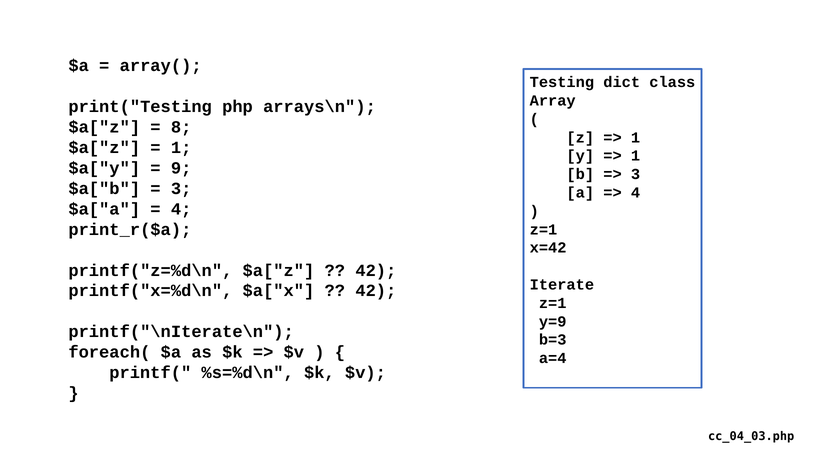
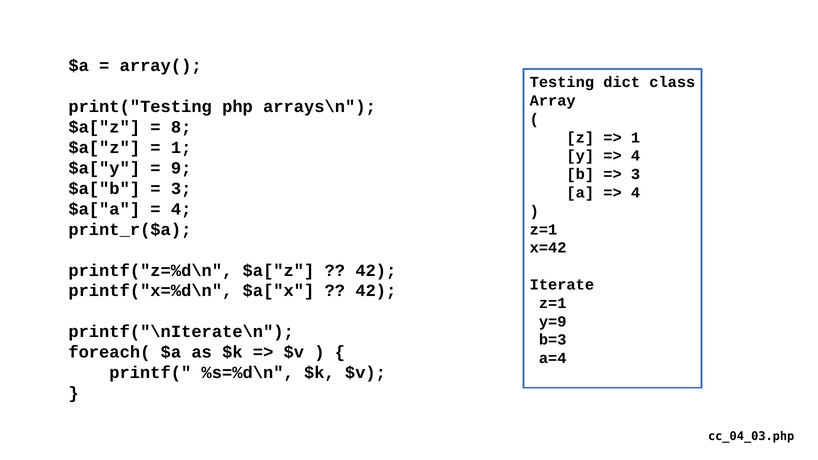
1 at (636, 156): 1 -> 4
